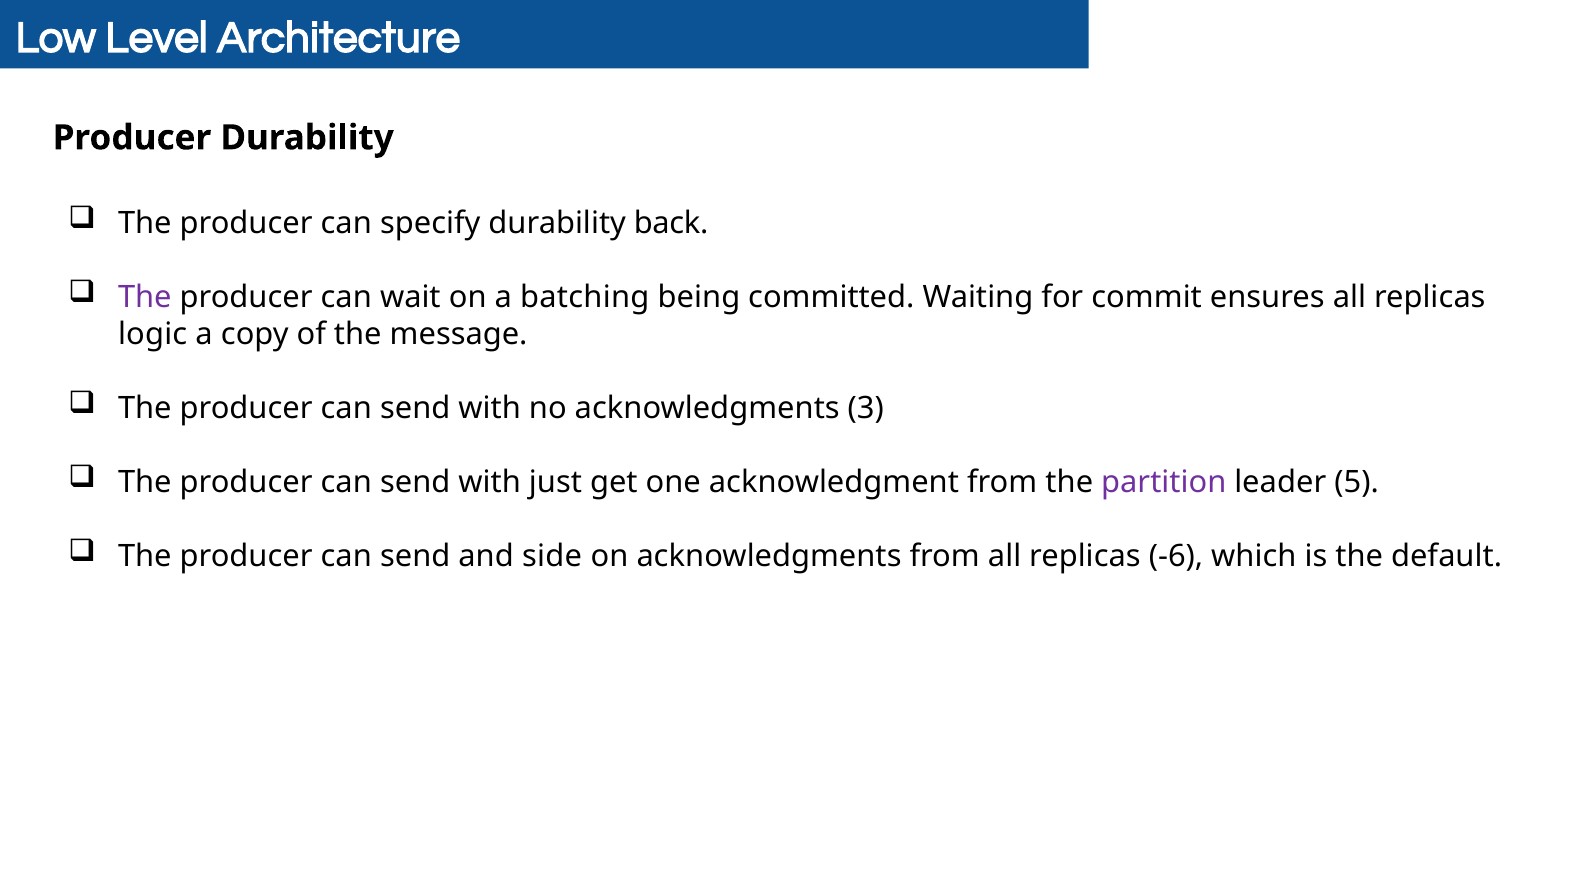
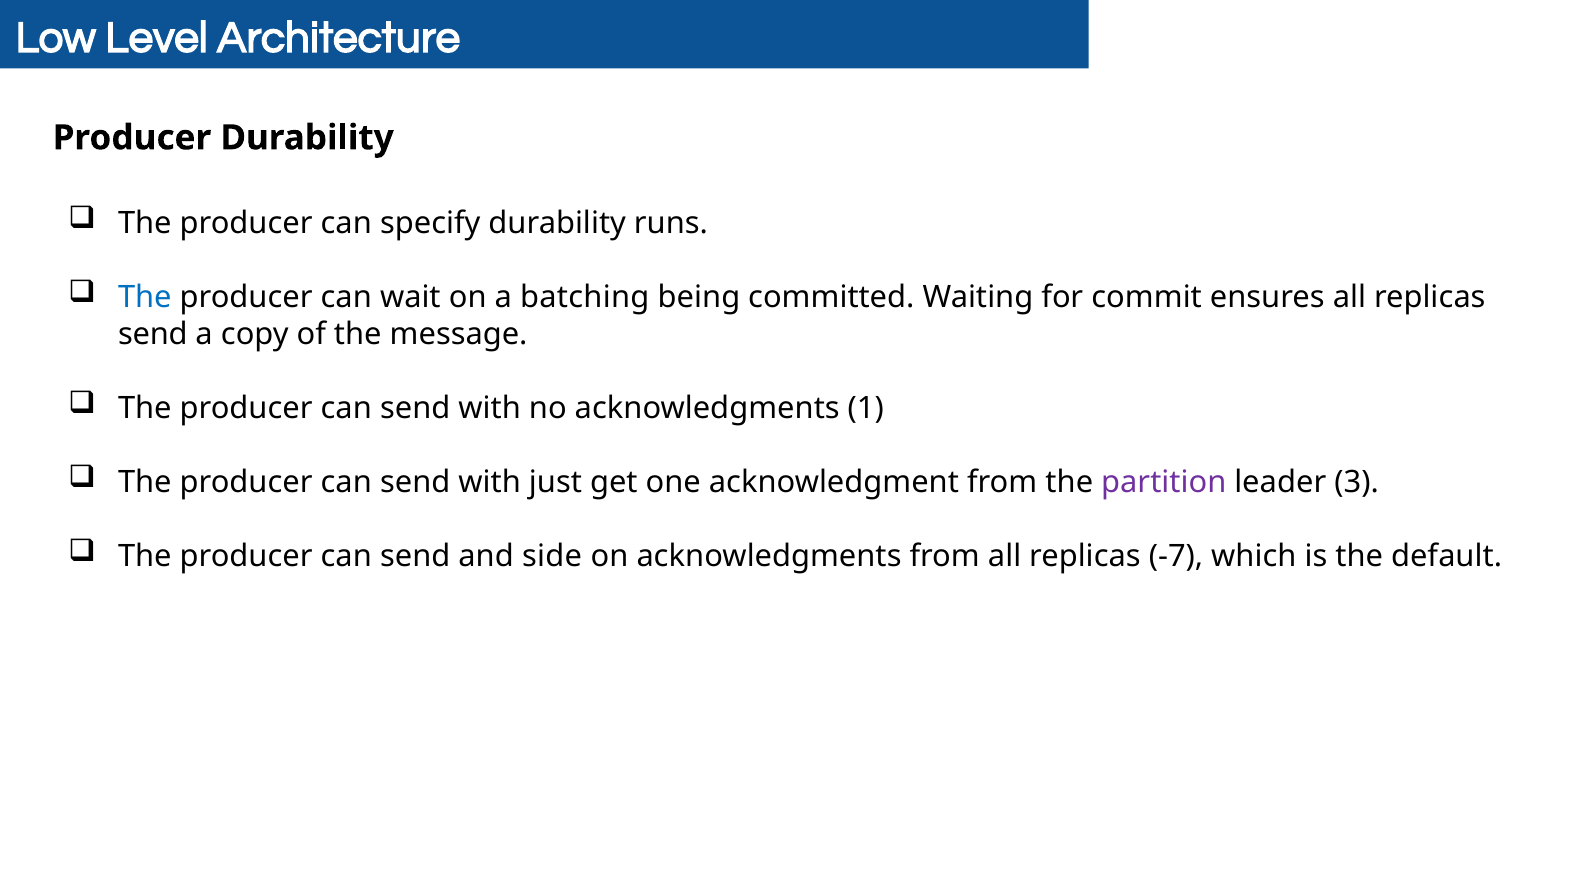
back: back -> runs
The at (145, 297) colour: purple -> blue
logic at (153, 334): logic -> send
3: 3 -> 1
5: 5 -> 3
-6: -6 -> -7
